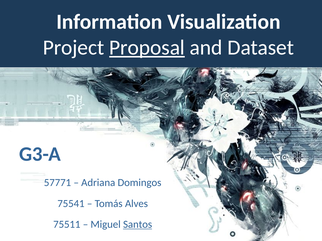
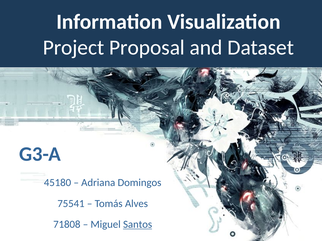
Proposal underline: present -> none
57771: 57771 -> 45180
75511: 75511 -> 71808
